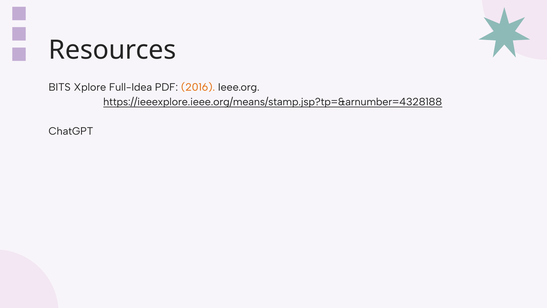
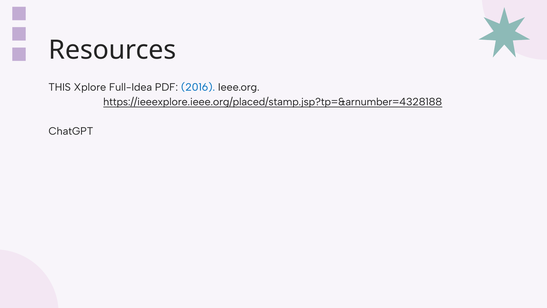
BITS: BITS -> THIS
2016 colour: orange -> blue
https://ieeexplore.ieee.org/means/stamp.jsp?tp=&arnumber=4328188: https://ieeexplore.ieee.org/means/stamp.jsp?tp=&arnumber=4328188 -> https://ieeexplore.ieee.org/placed/stamp.jsp?tp=&arnumber=4328188
